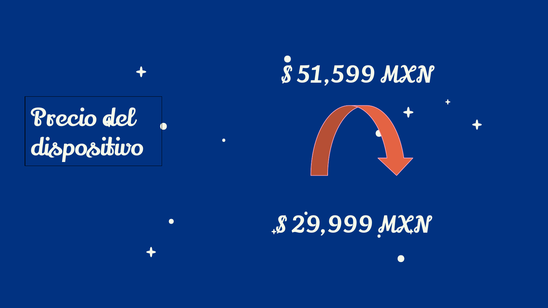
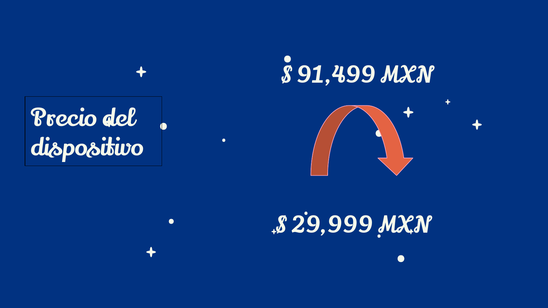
51,599: 51,599 -> 91,499
